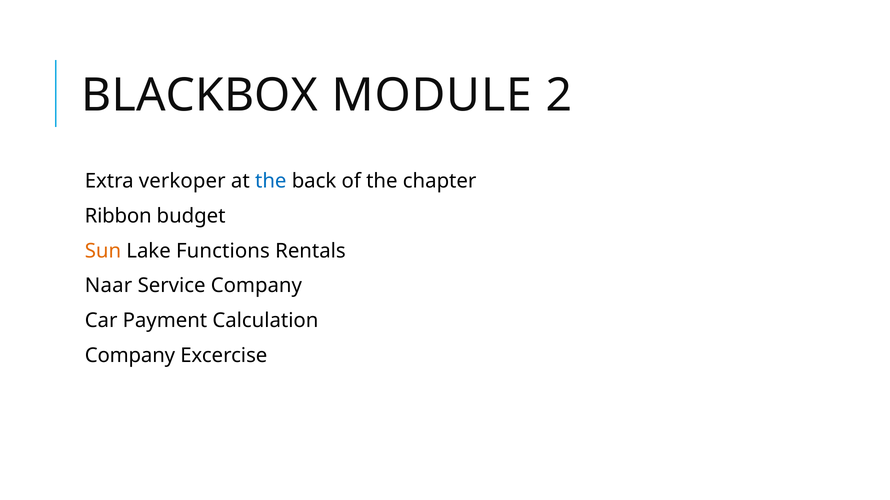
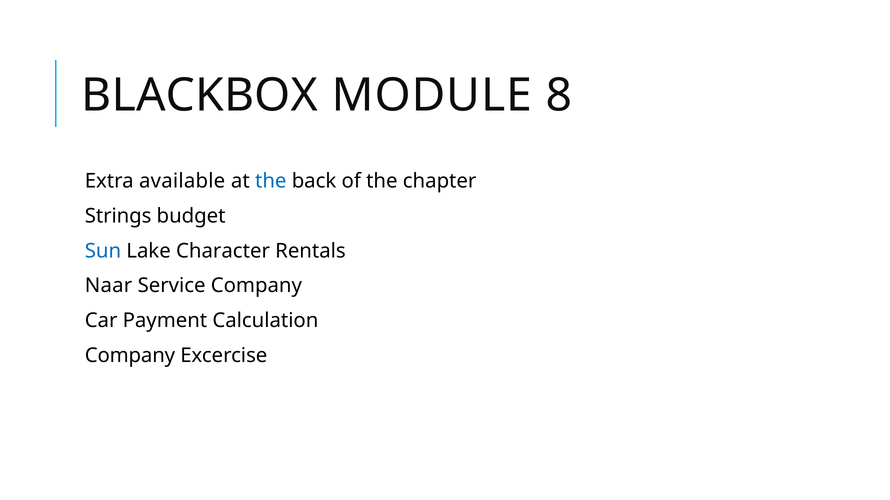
2: 2 -> 8
verkoper: verkoper -> available
Ribbon: Ribbon -> Strings
Sun colour: orange -> blue
Functions: Functions -> Character
